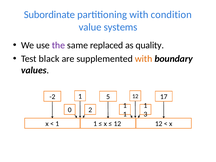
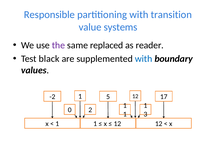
Subordinate: Subordinate -> Responsible
condition: condition -> transition
quality: quality -> reader
with at (144, 59) colour: orange -> blue
